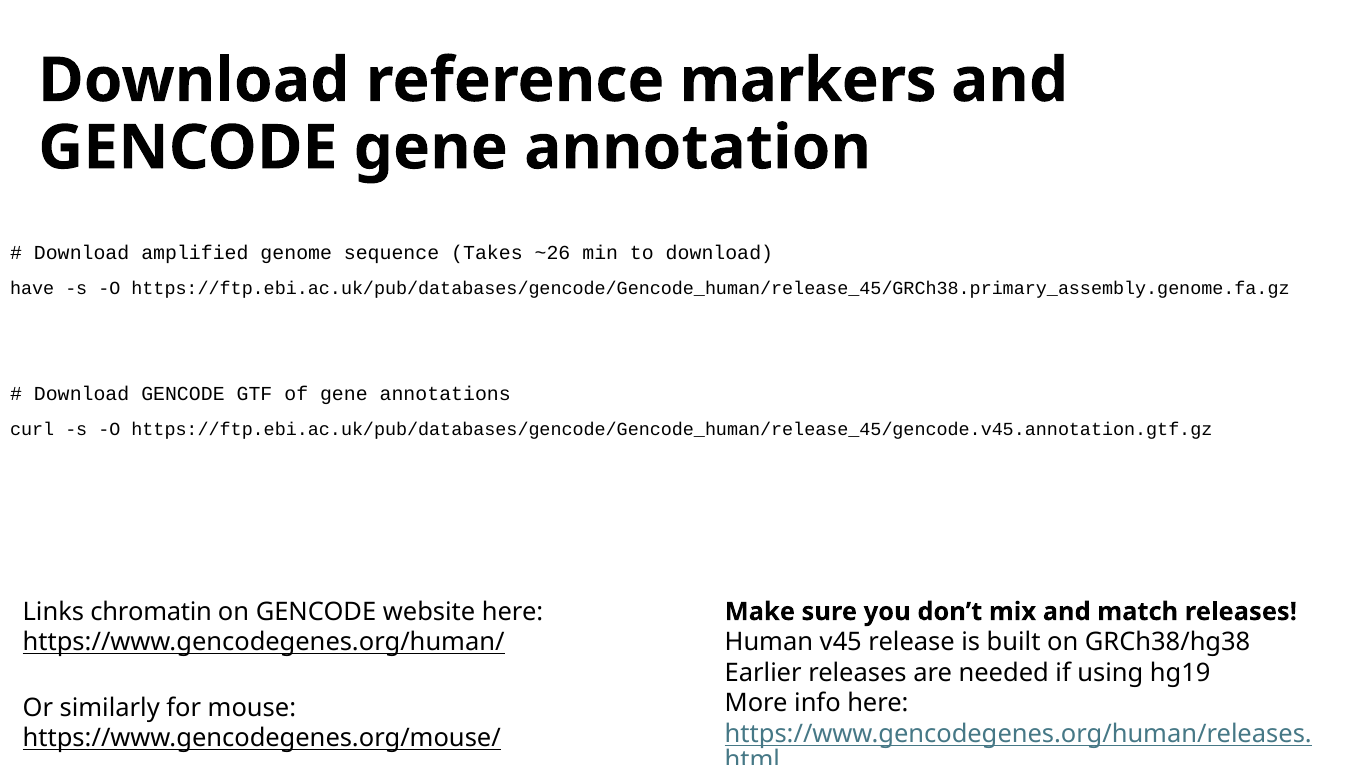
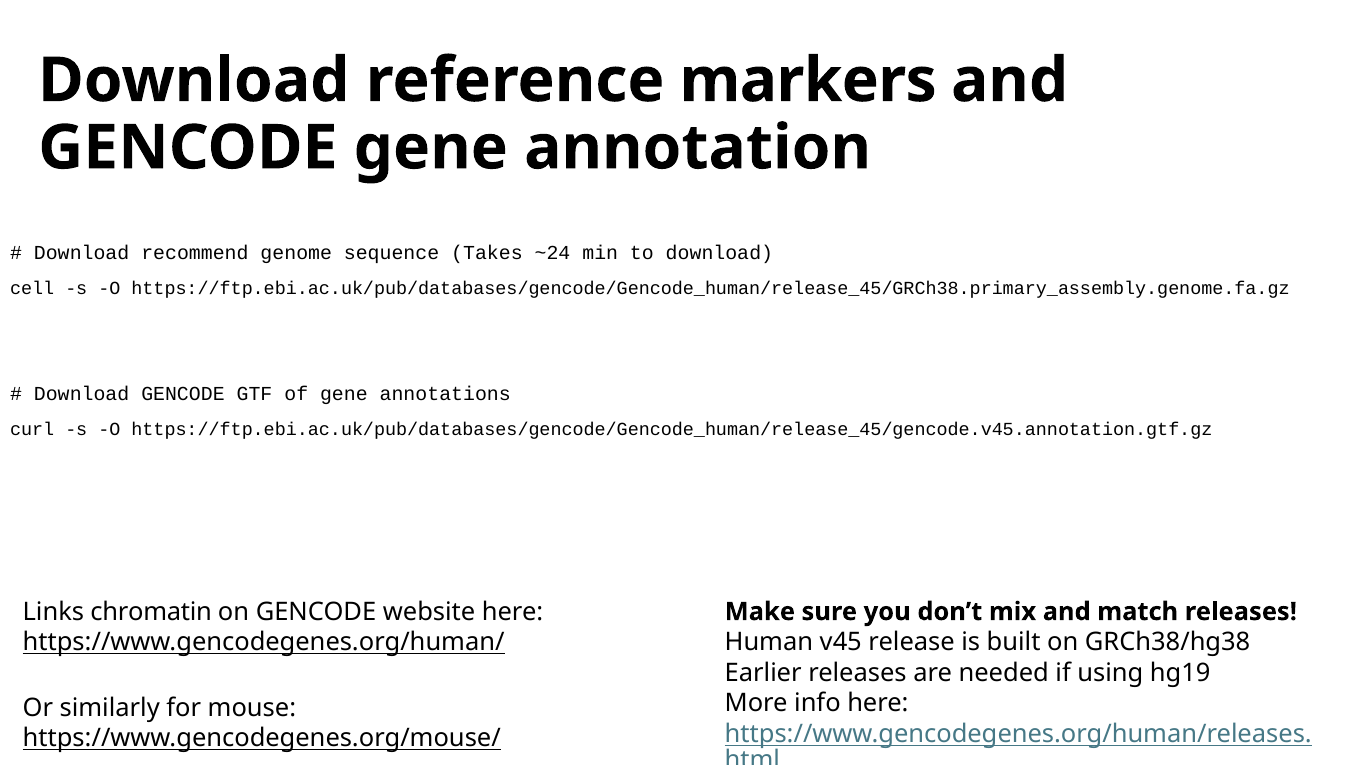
amplified: amplified -> recommend
~26: ~26 -> ~24
have: have -> cell
